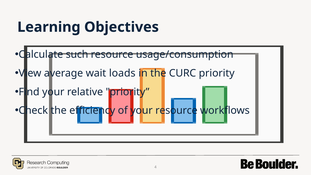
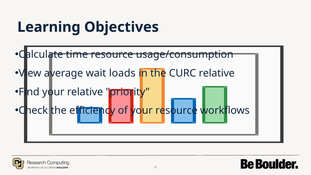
such: such -> time
CURC priority: priority -> relative
